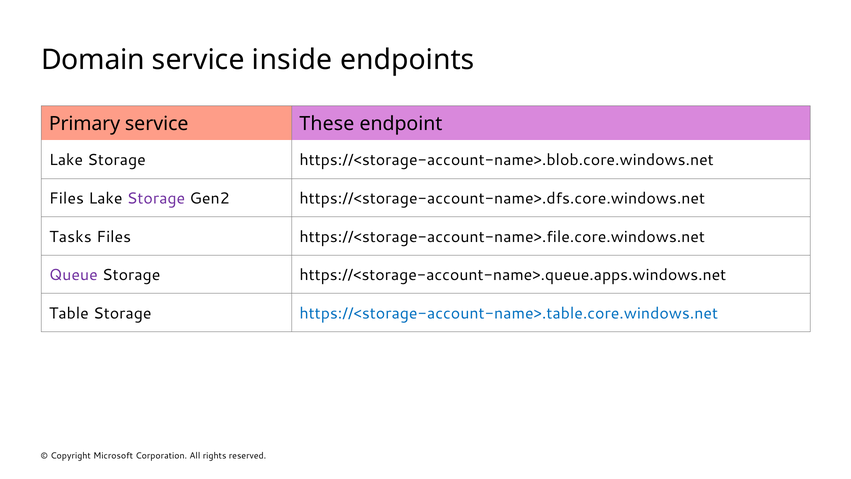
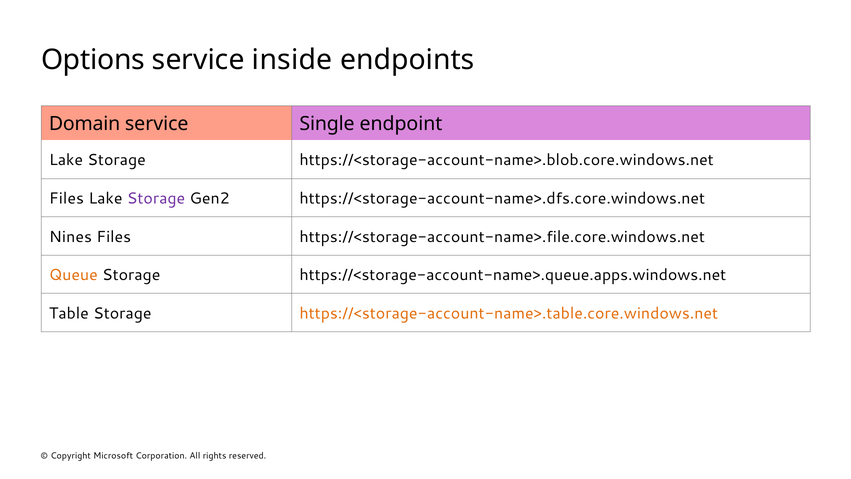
Domain: Domain -> Options
Primary: Primary -> Domain
These: These -> Single
Tasks: Tasks -> Nines
Queue colour: purple -> orange
https://<storage-account-name>.table.core.windows.net colour: blue -> orange
